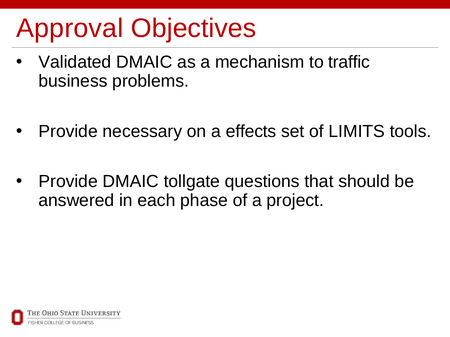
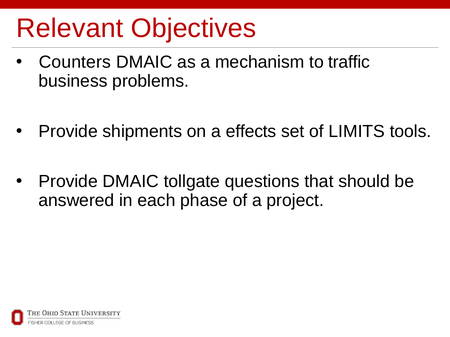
Approval: Approval -> Relevant
Validated: Validated -> Counters
necessary: necessary -> shipments
